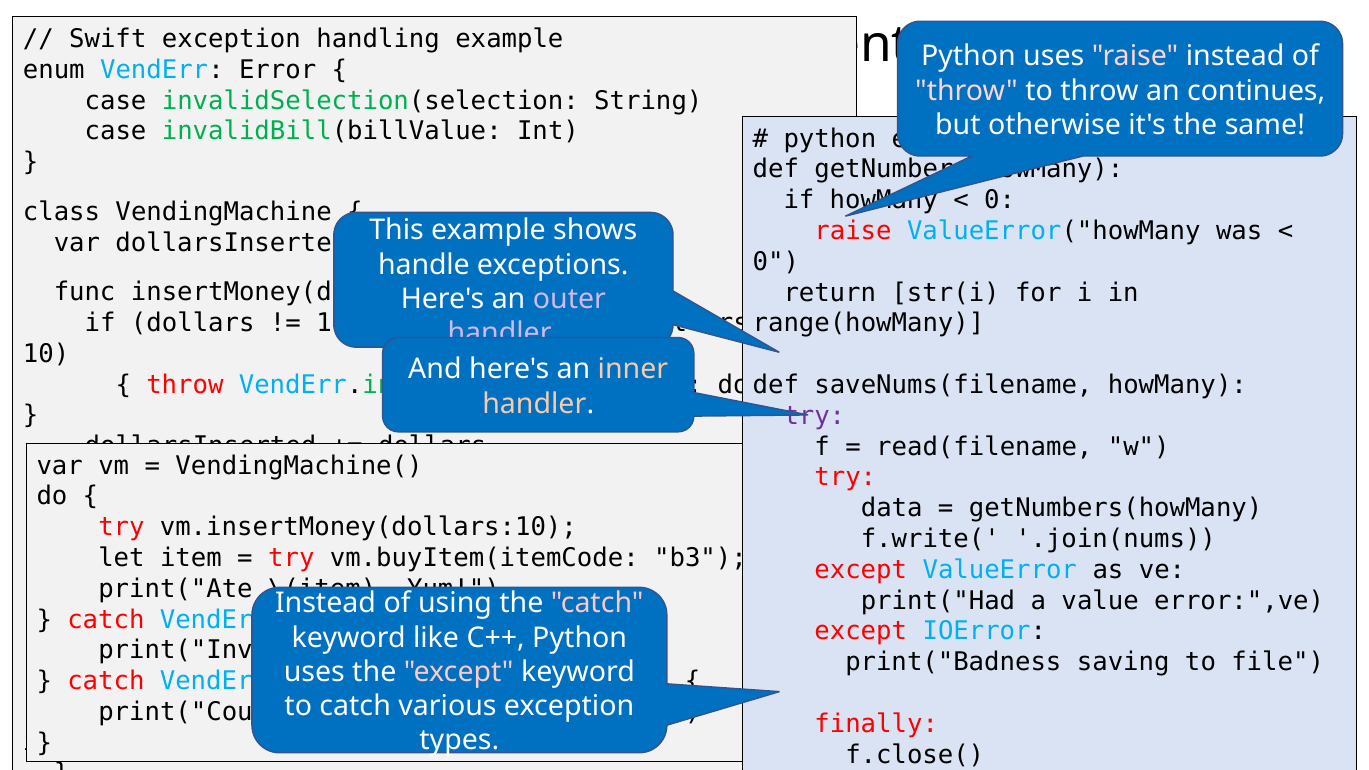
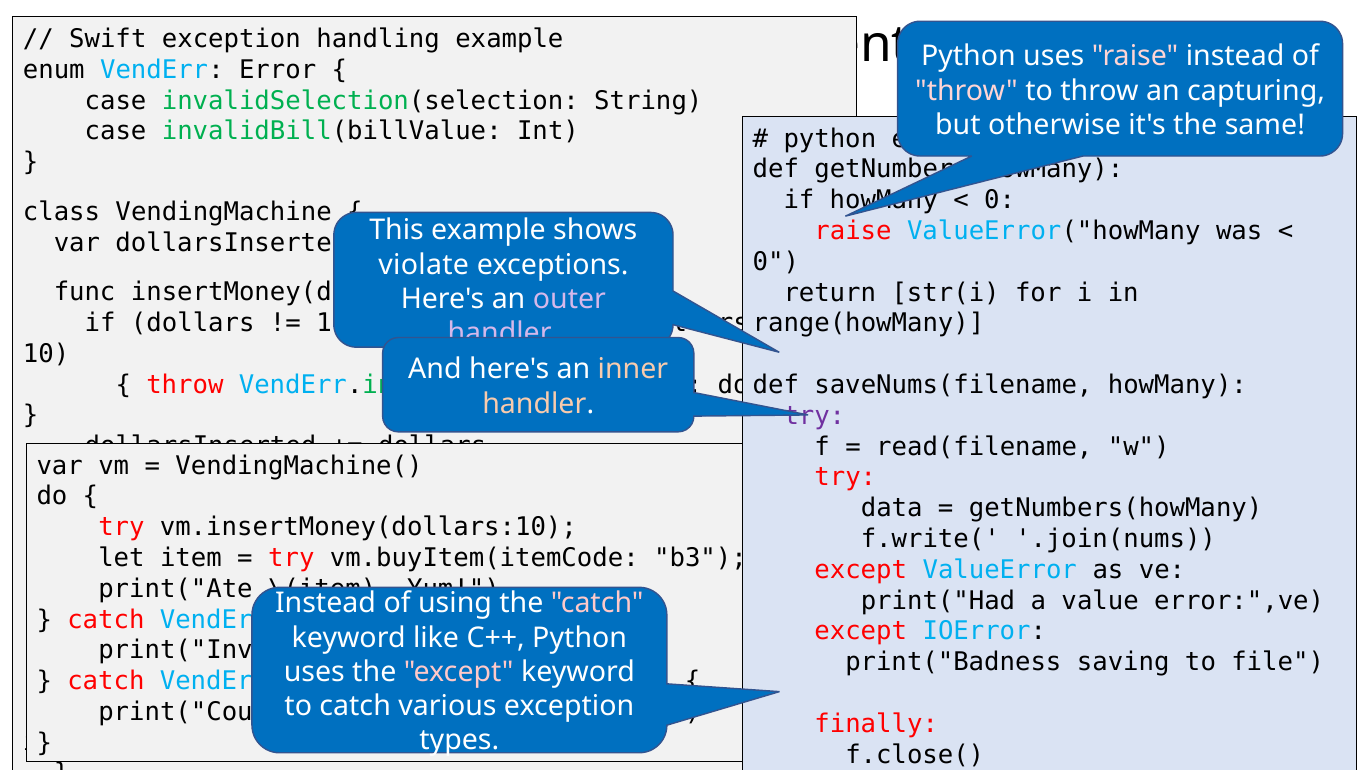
continues: continues -> capturing
handle: handle -> violate
